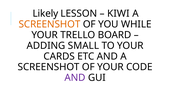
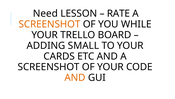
Likely: Likely -> Need
KIWI: KIWI -> RATE
AND at (75, 77) colour: purple -> orange
